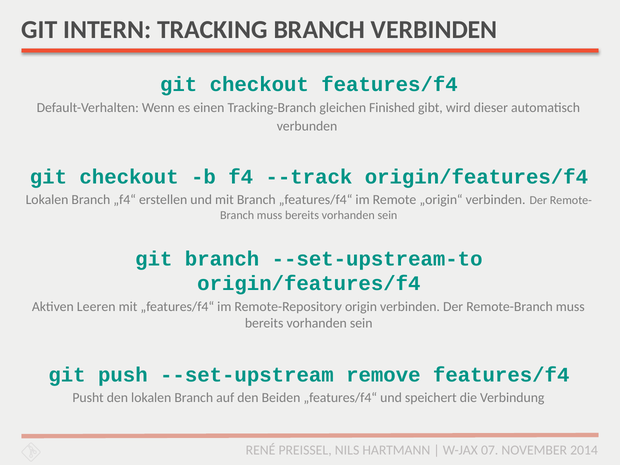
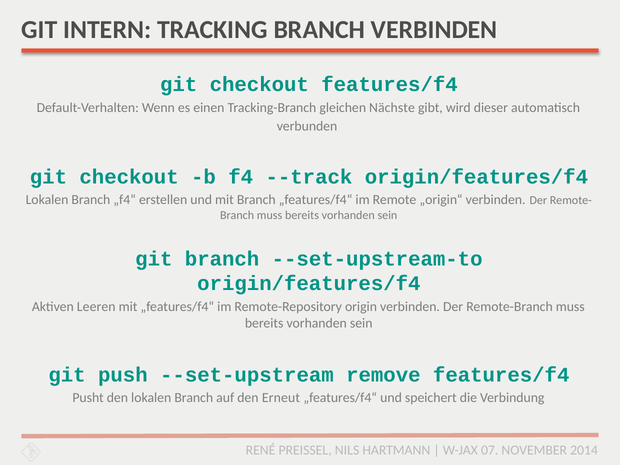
Finished: Finished -> Nächste
Beiden: Beiden -> Erneut
